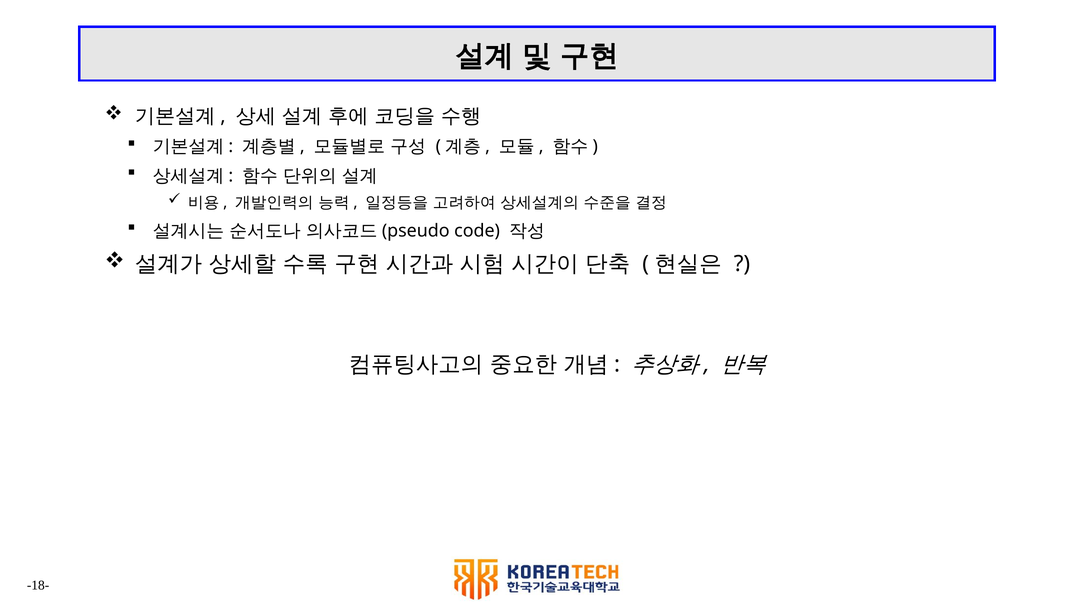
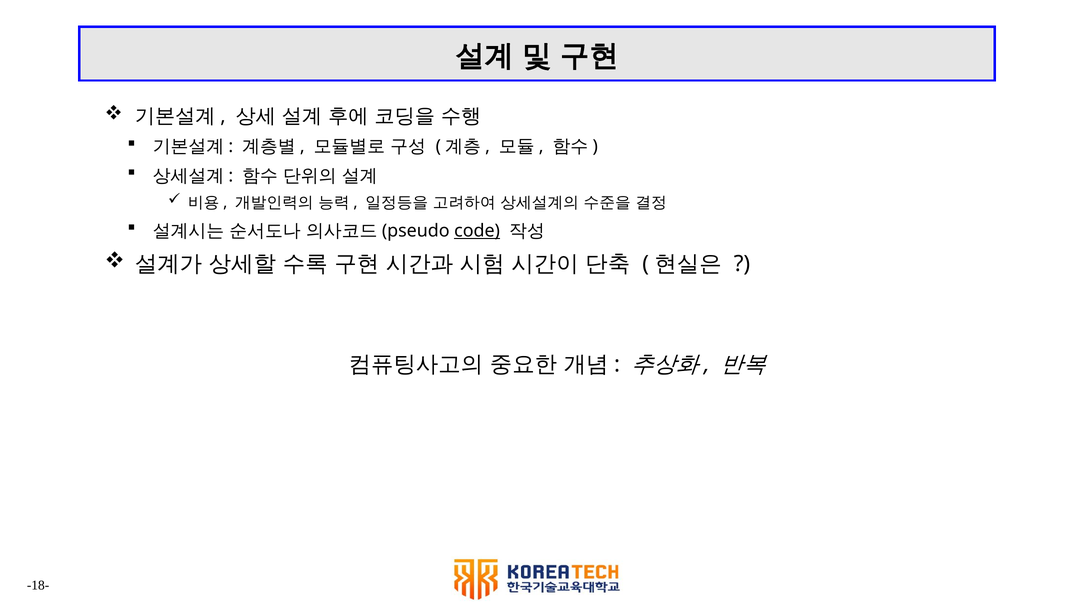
code underline: none -> present
